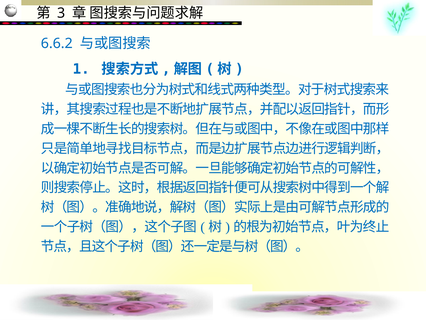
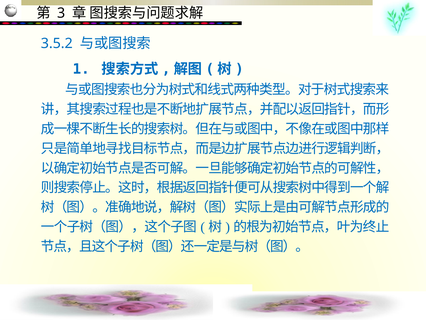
6.6.2: 6.6.2 -> 3.5.2
